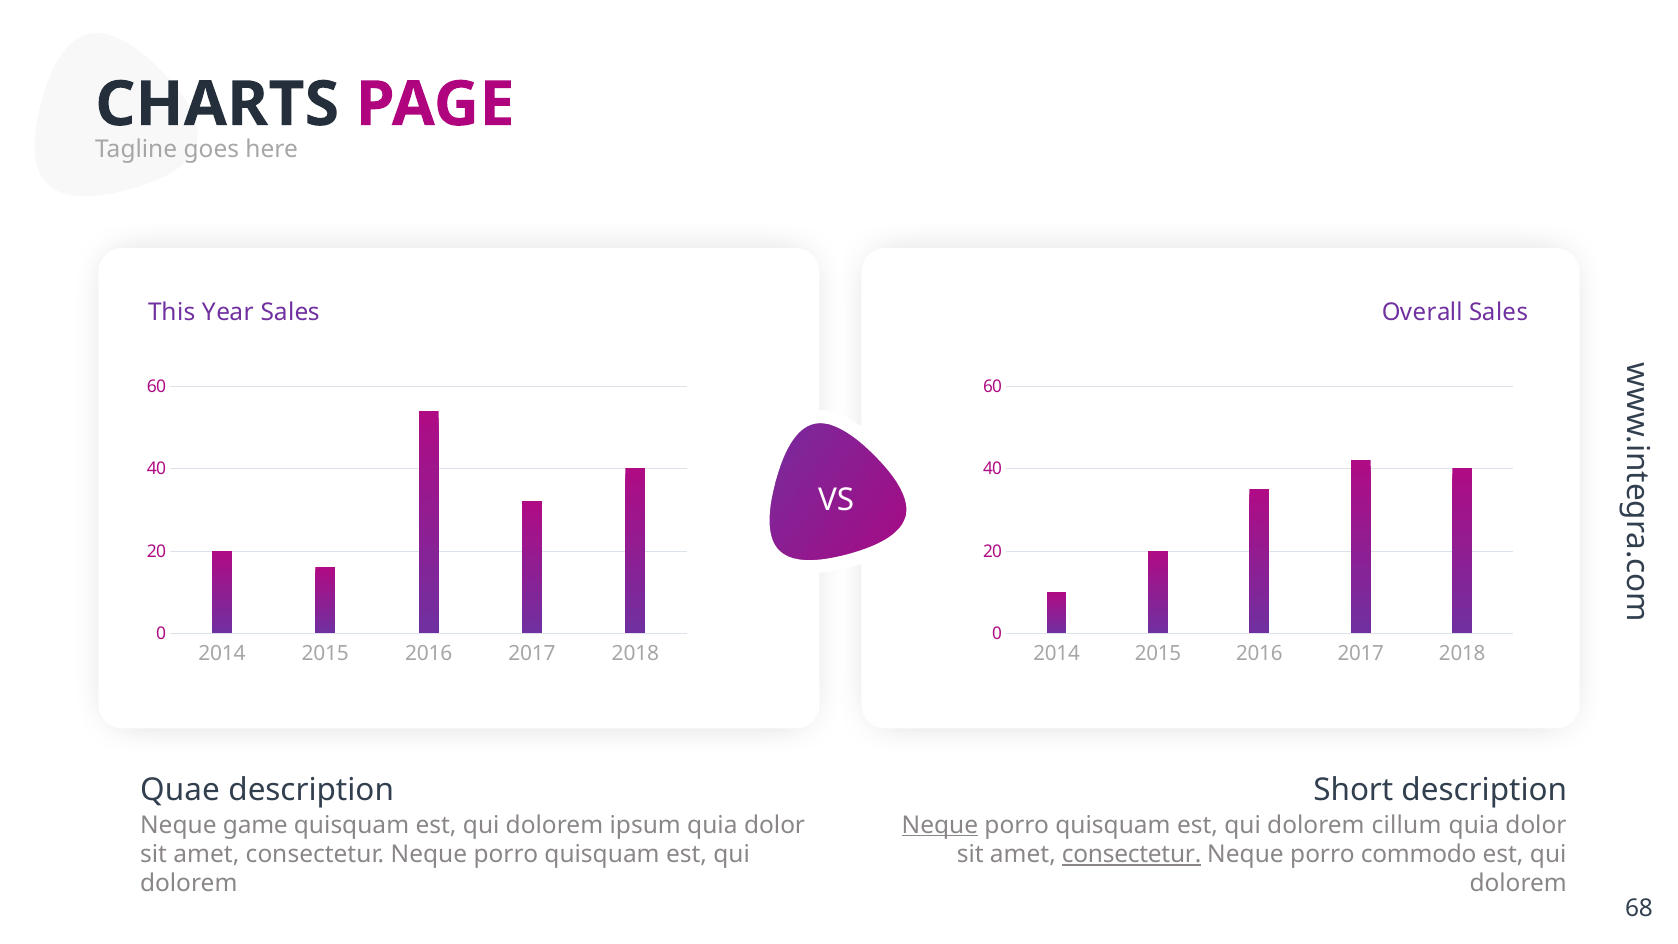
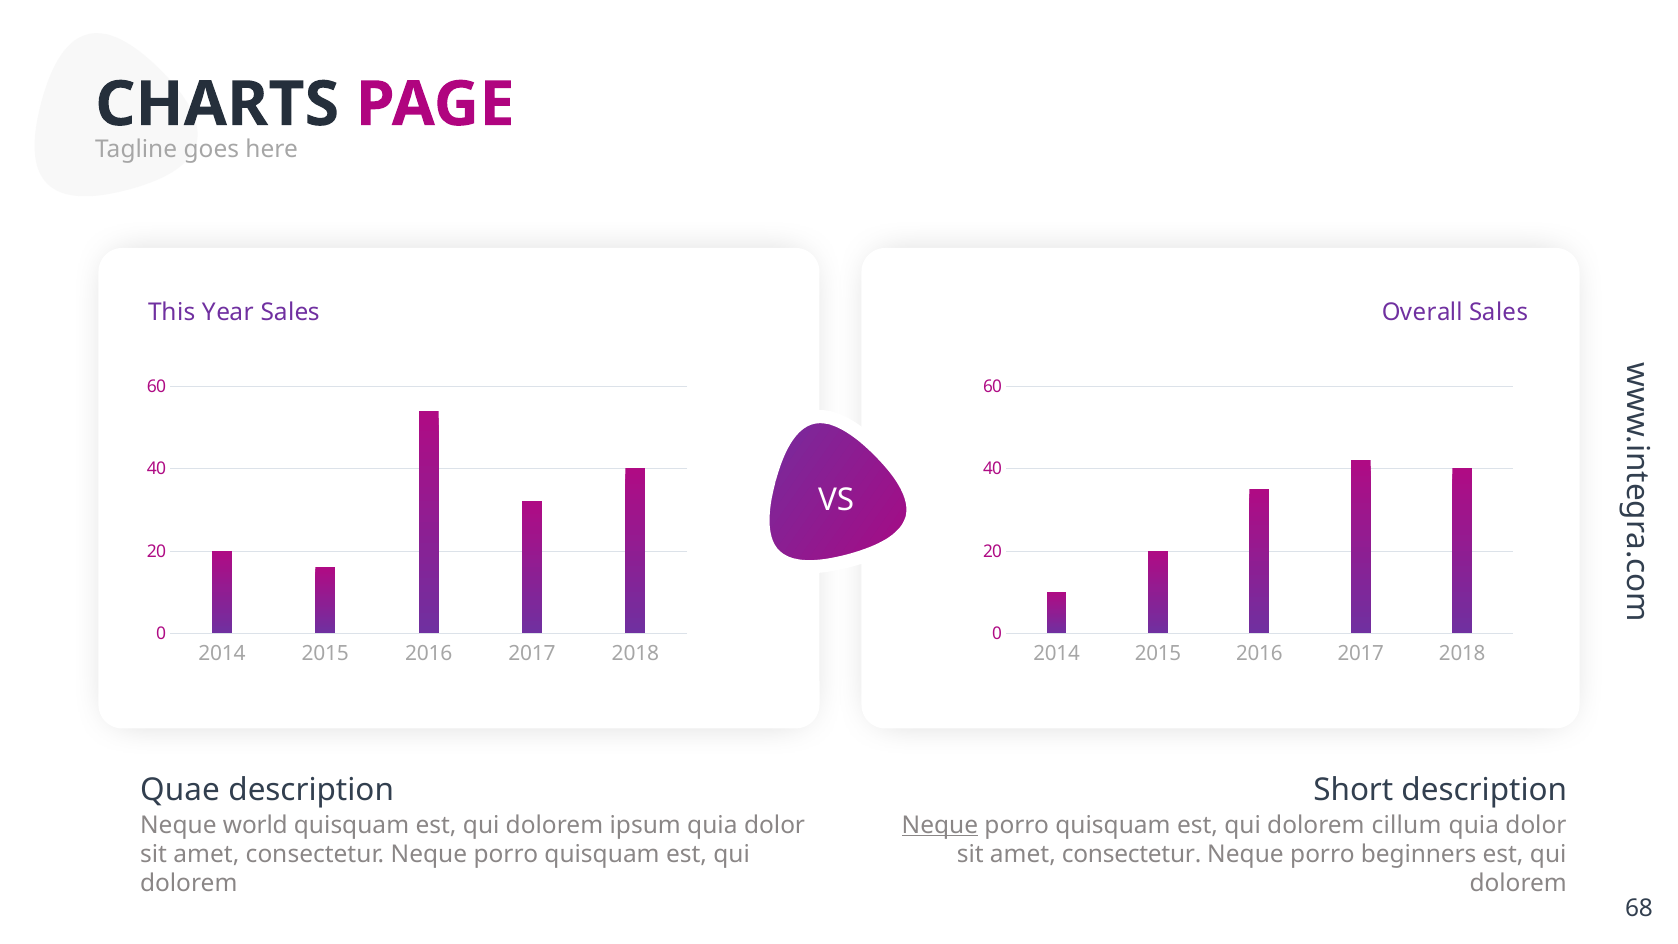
game: game -> world
consectetur at (1132, 854) underline: present -> none
commodo: commodo -> beginners
